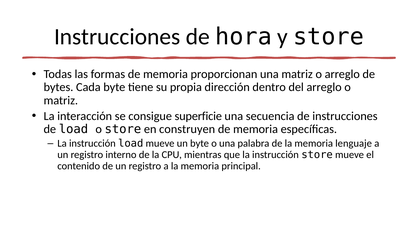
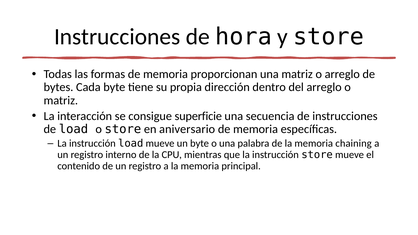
construyen: construyen -> aniversario
lenguaje: lenguaje -> chaining
